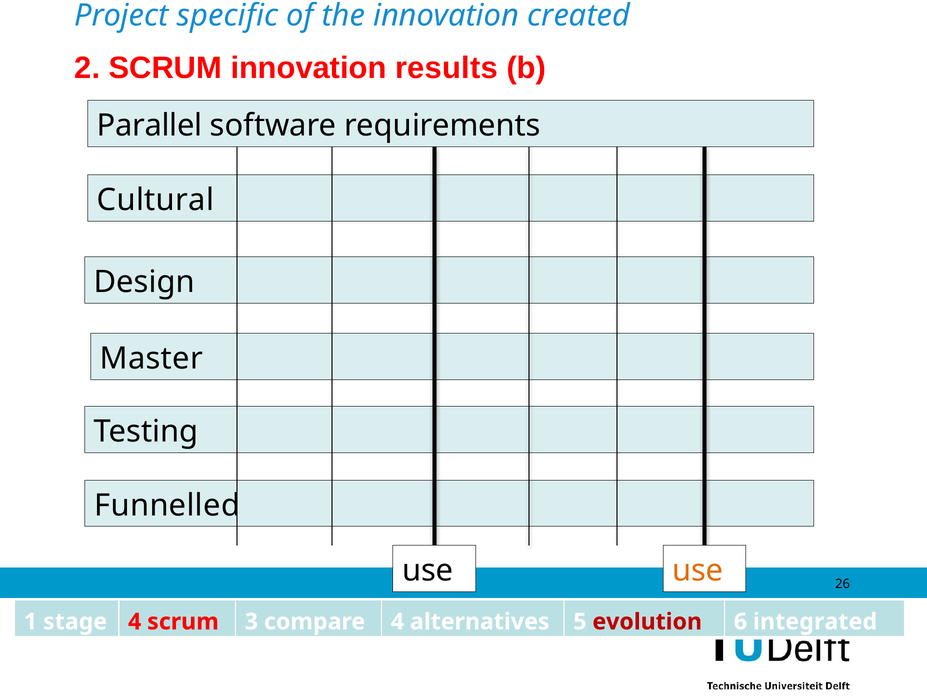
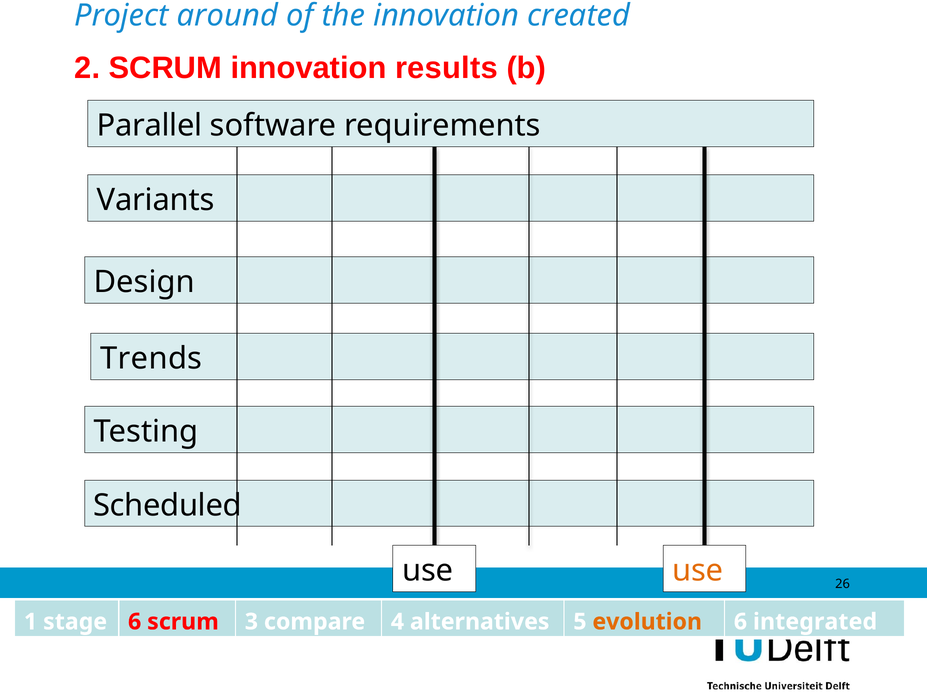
specific: specific -> around
Cultural: Cultural -> Variants
Master: Master -> Trends
Funnelled: Funnelled -> Scheduled
stage 4: 4 -> 6
evolution colour: red -> orange
